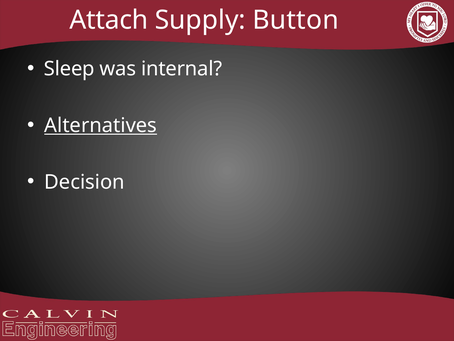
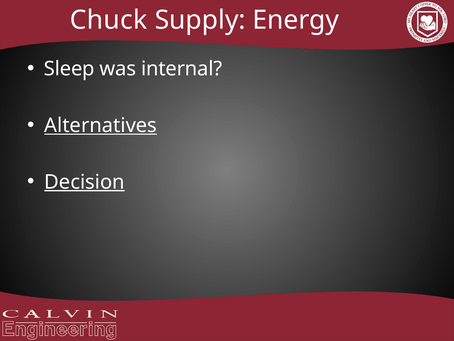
Attach: Attach -> Chuck
Button: Button -> Energy
Decision underline: none -> present
